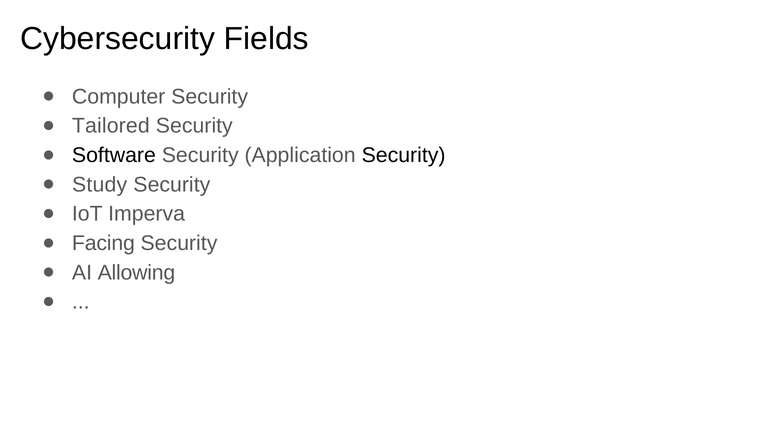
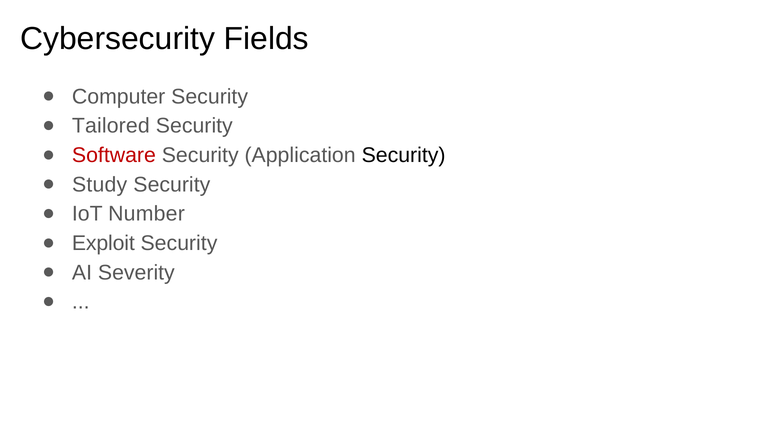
Software colour: black -> red
Imperva: Imperva -> Number
Facing: Facing -> Exploit
Allowing: Allowing -> Severity
